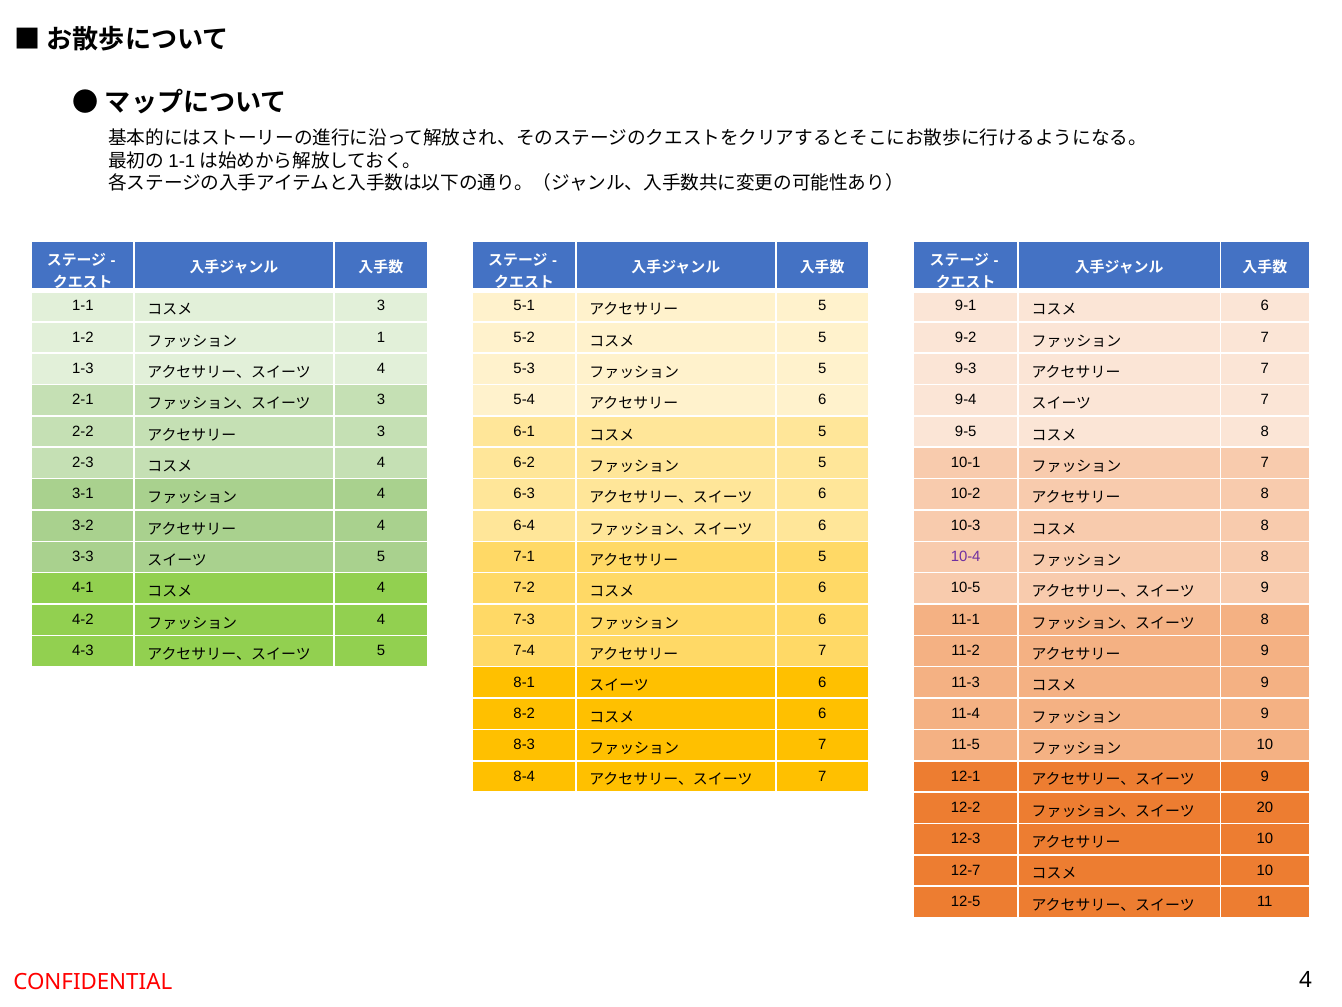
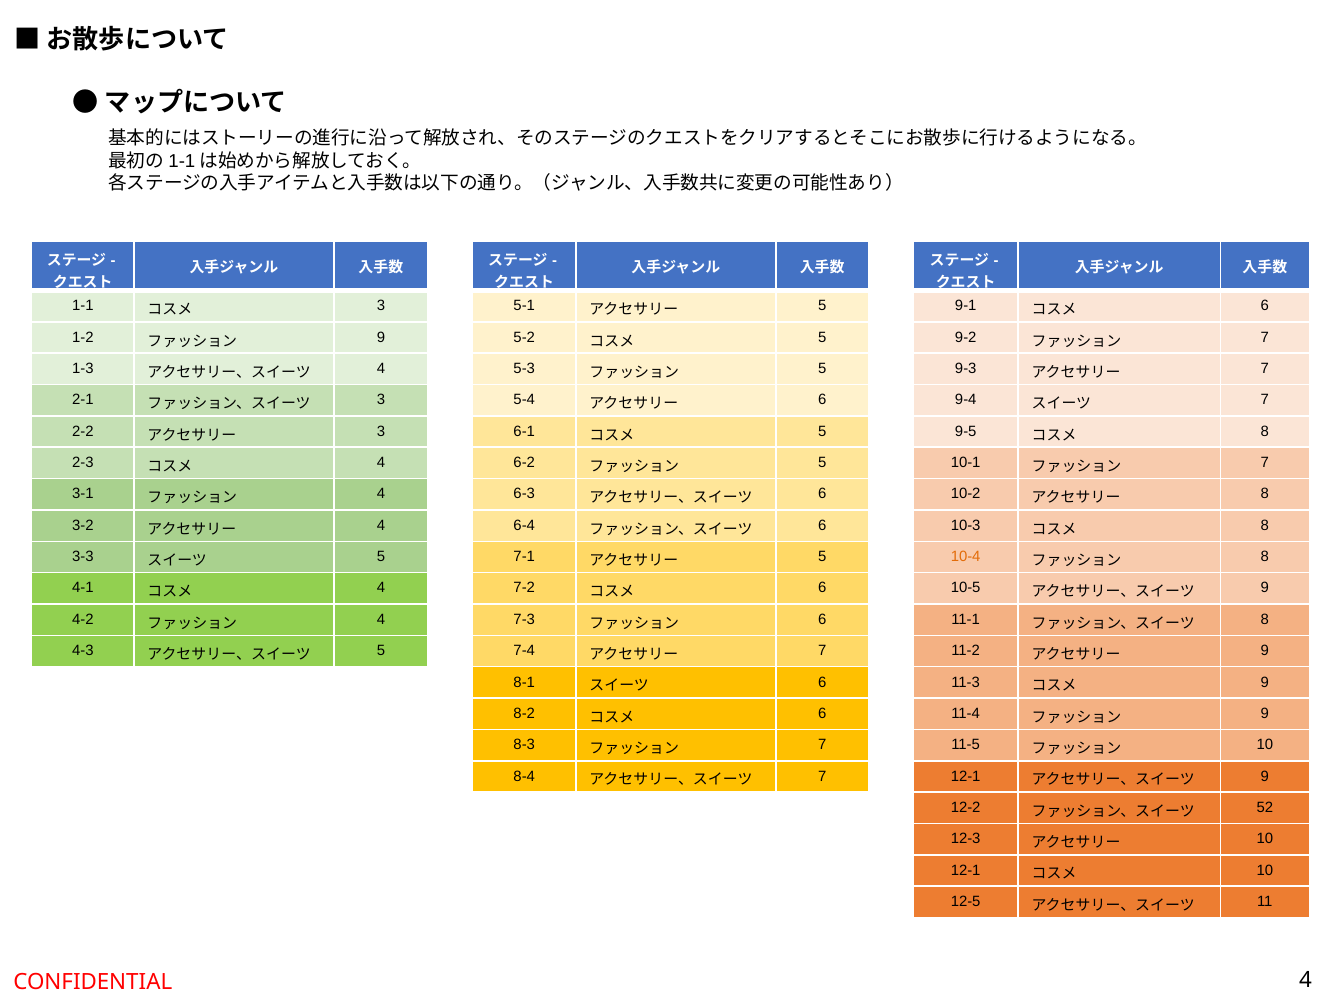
1 at (381, 337): 1 -> 9
10-4 colour: purple -> orange
20: 20 -> 52
12-7 at (966, 870): 12-7 -> 12-1
